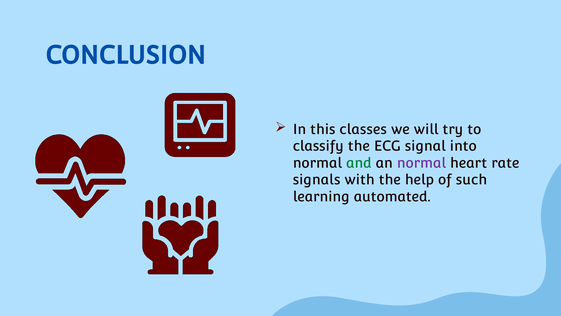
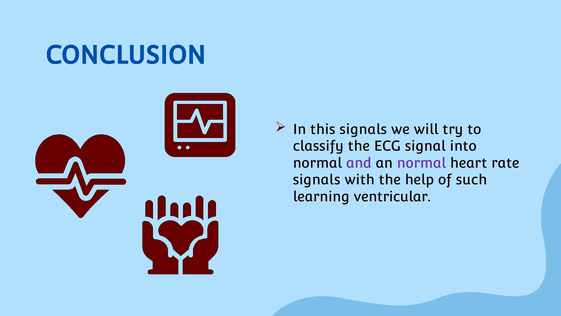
this classes: classes -> signals
and colour: green -> purple
automated: automated -> ventricular
